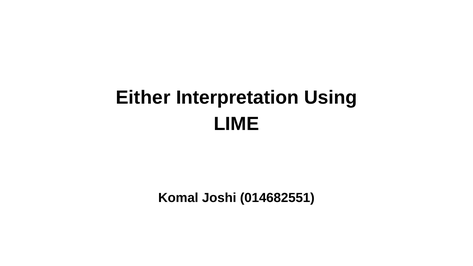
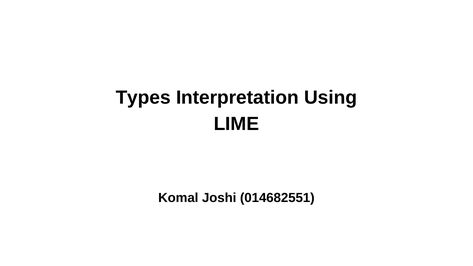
Either: Either -> Types
